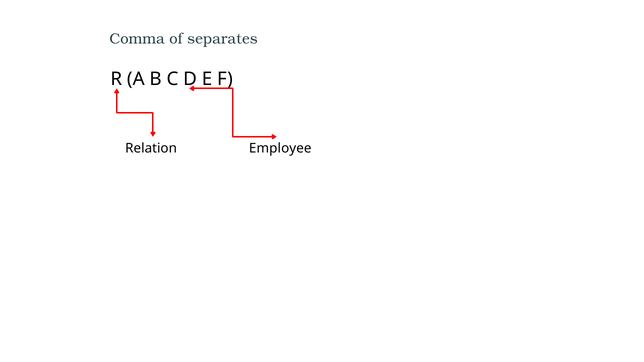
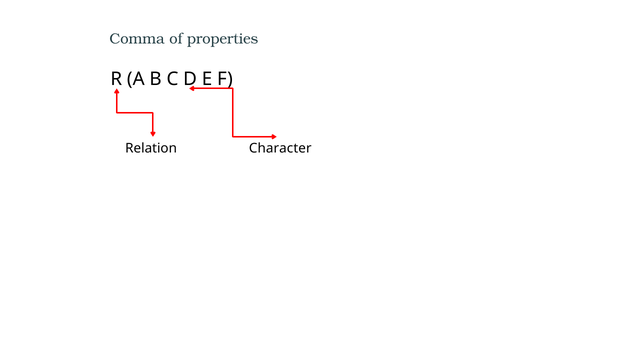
separates: separates -> properties
Employee: Employee -> Character
